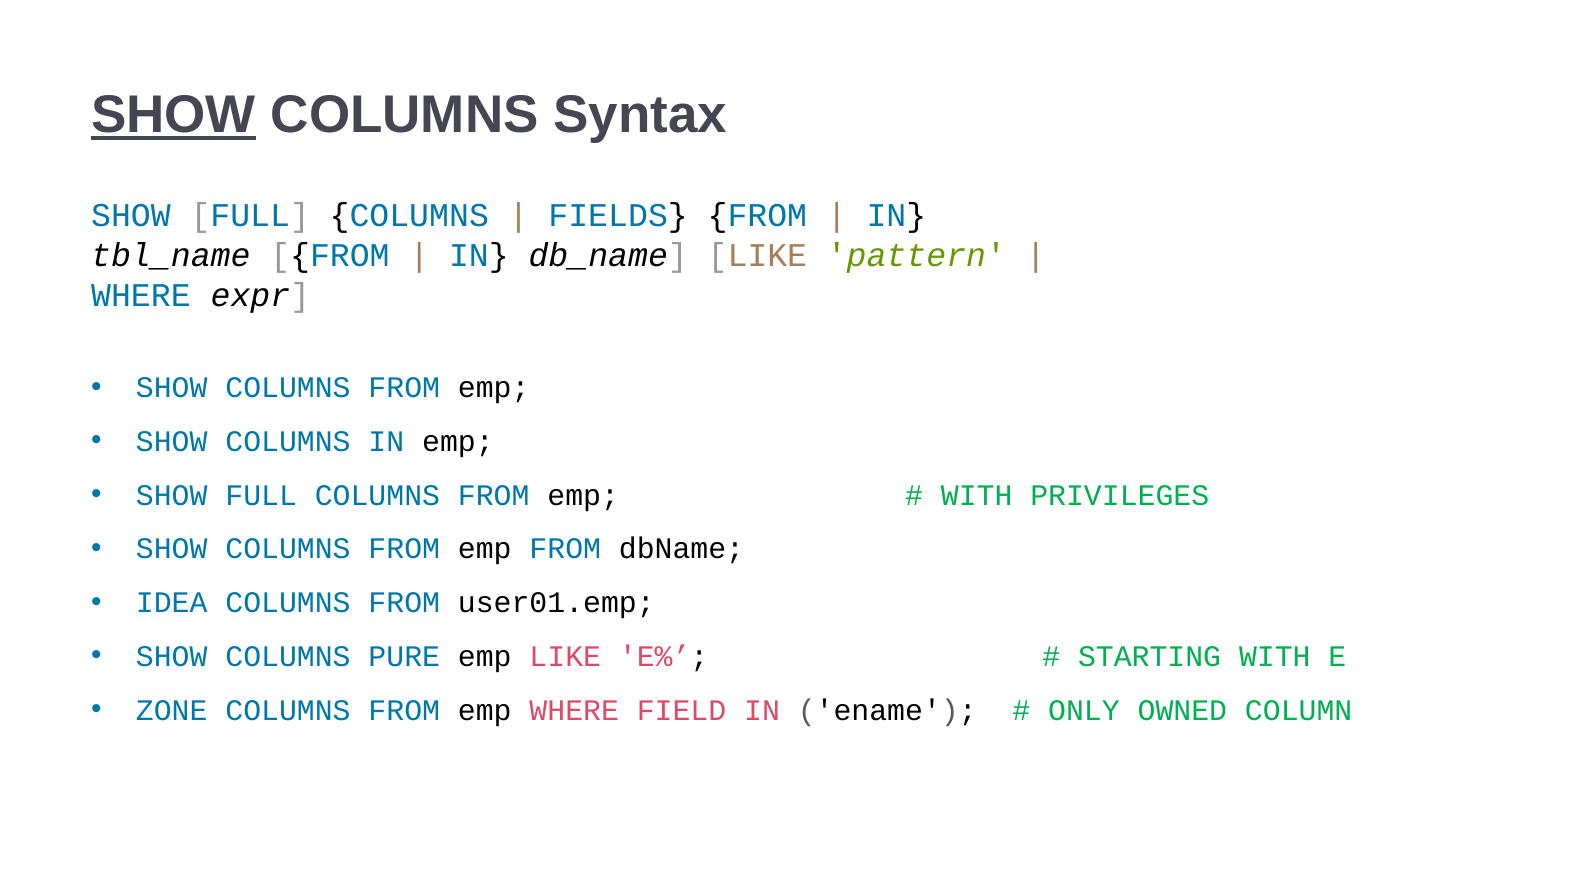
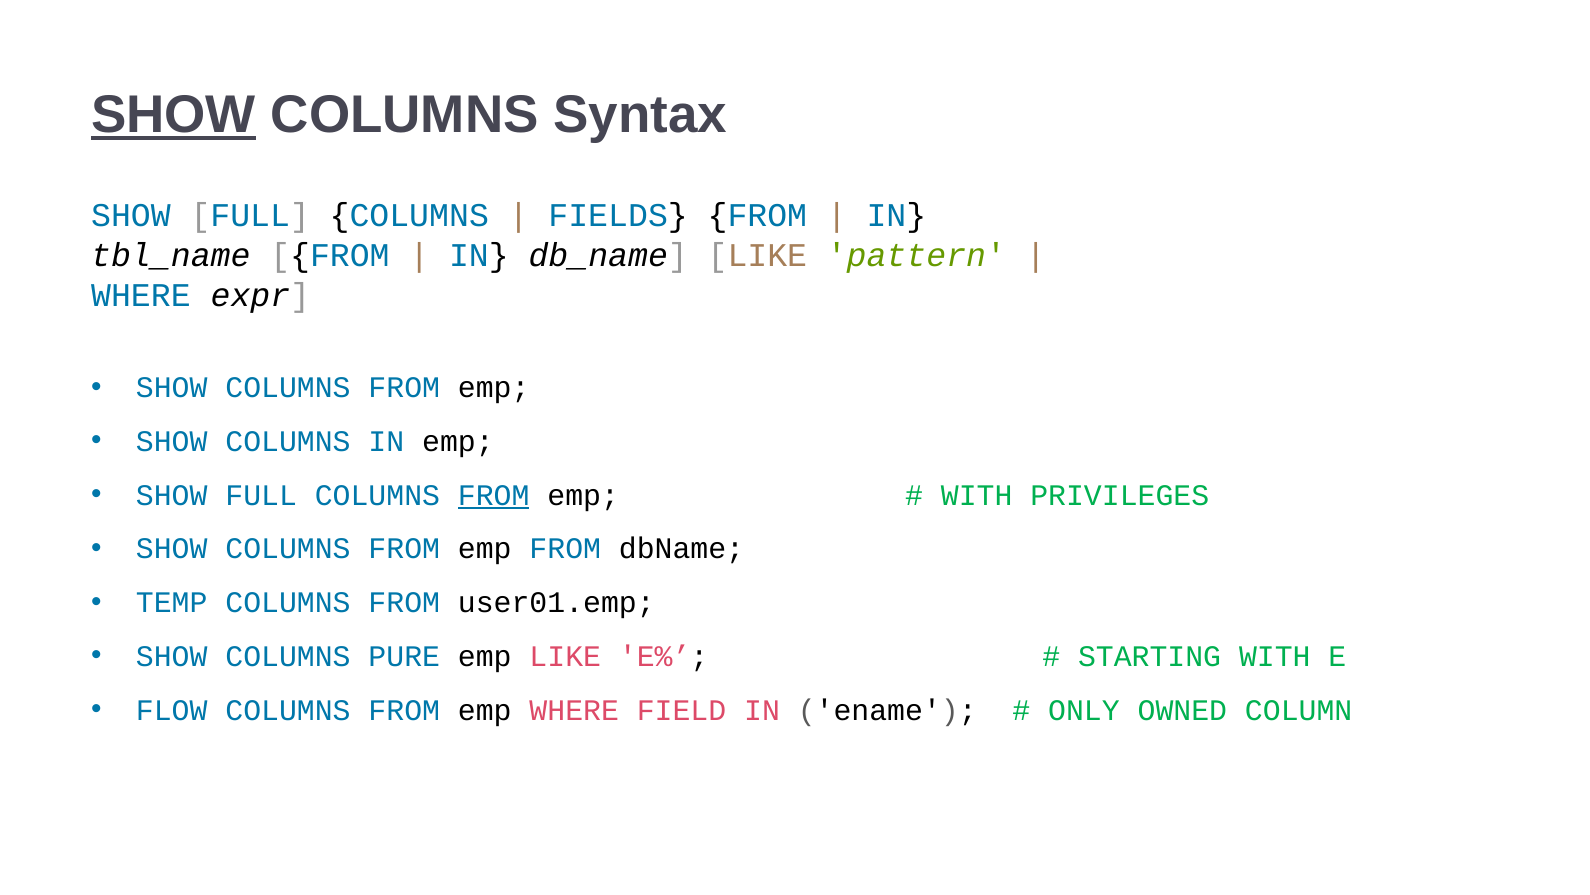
FROM at (494, 495) underline: none -> present
IDEA: IDEA -> TEMP
ZONE: ZONE -> FLOW
